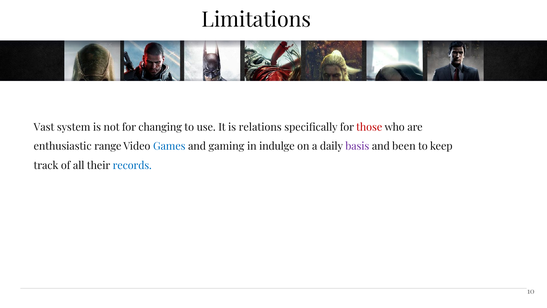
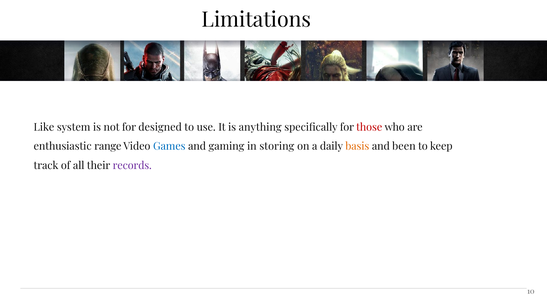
Vast: Vast -> Like
changing: changing -> designed
relations: relations -> anything
indulge: indulge -> storing
basis colour: purple -> orange
records colour: blue -> purple
